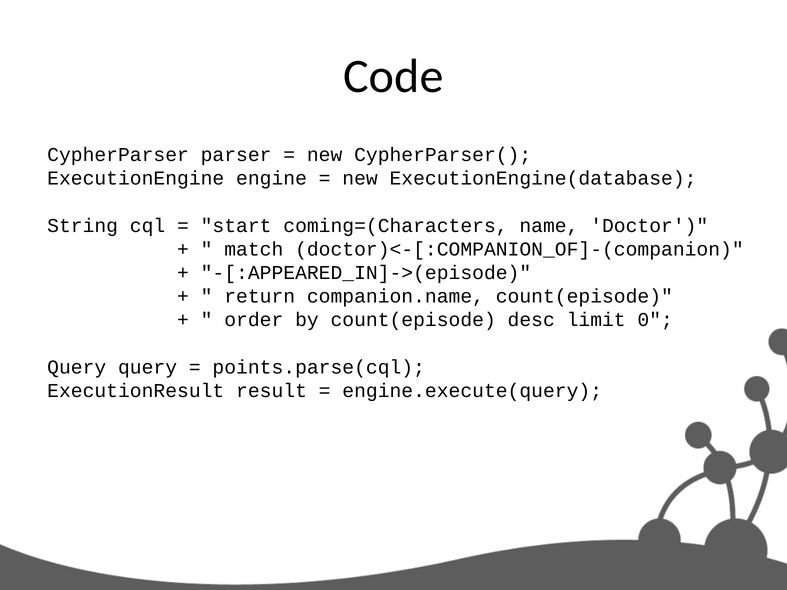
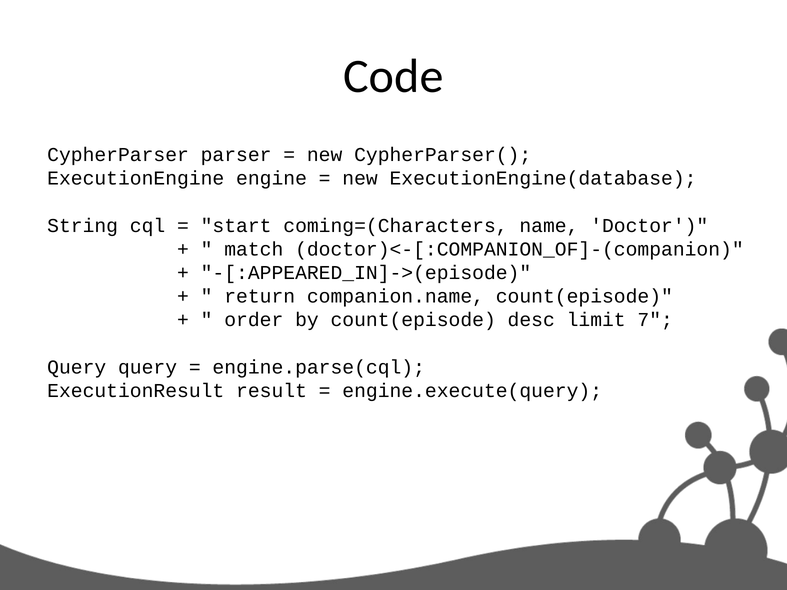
0: 0 -> 7
points.parse(cql: points.parse(cql -> engine.parse(cql
